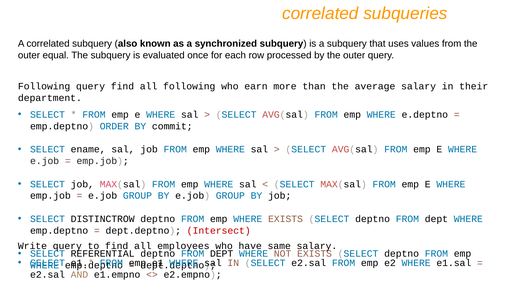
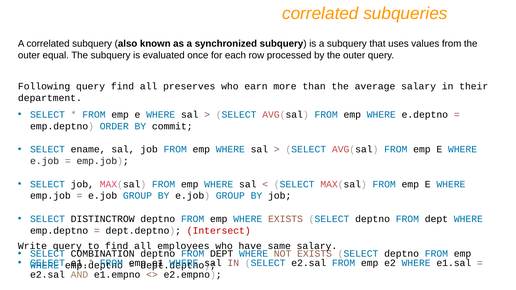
all following: following -> preserves
REFERENTIAL: REFERENTIAL -> COMBINATION
